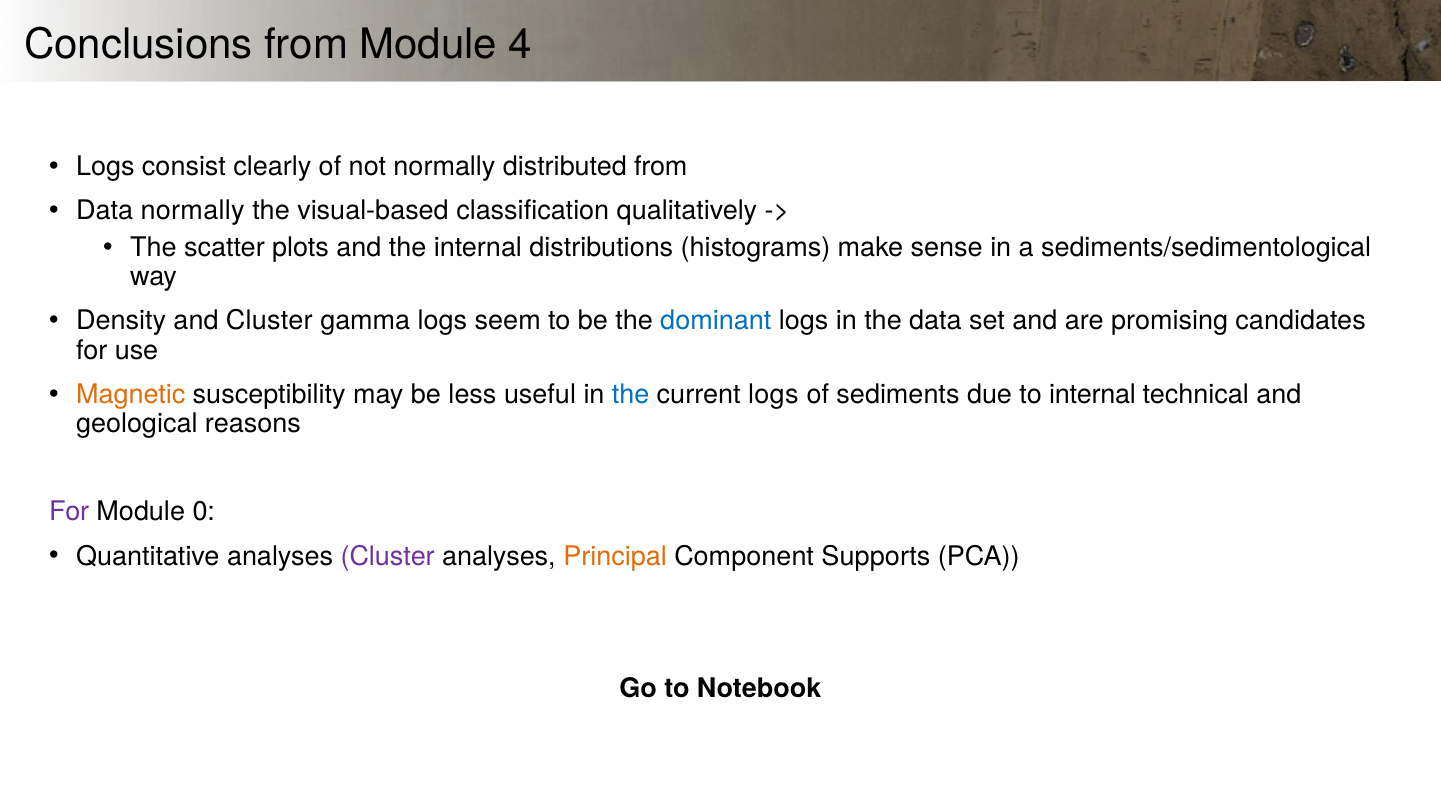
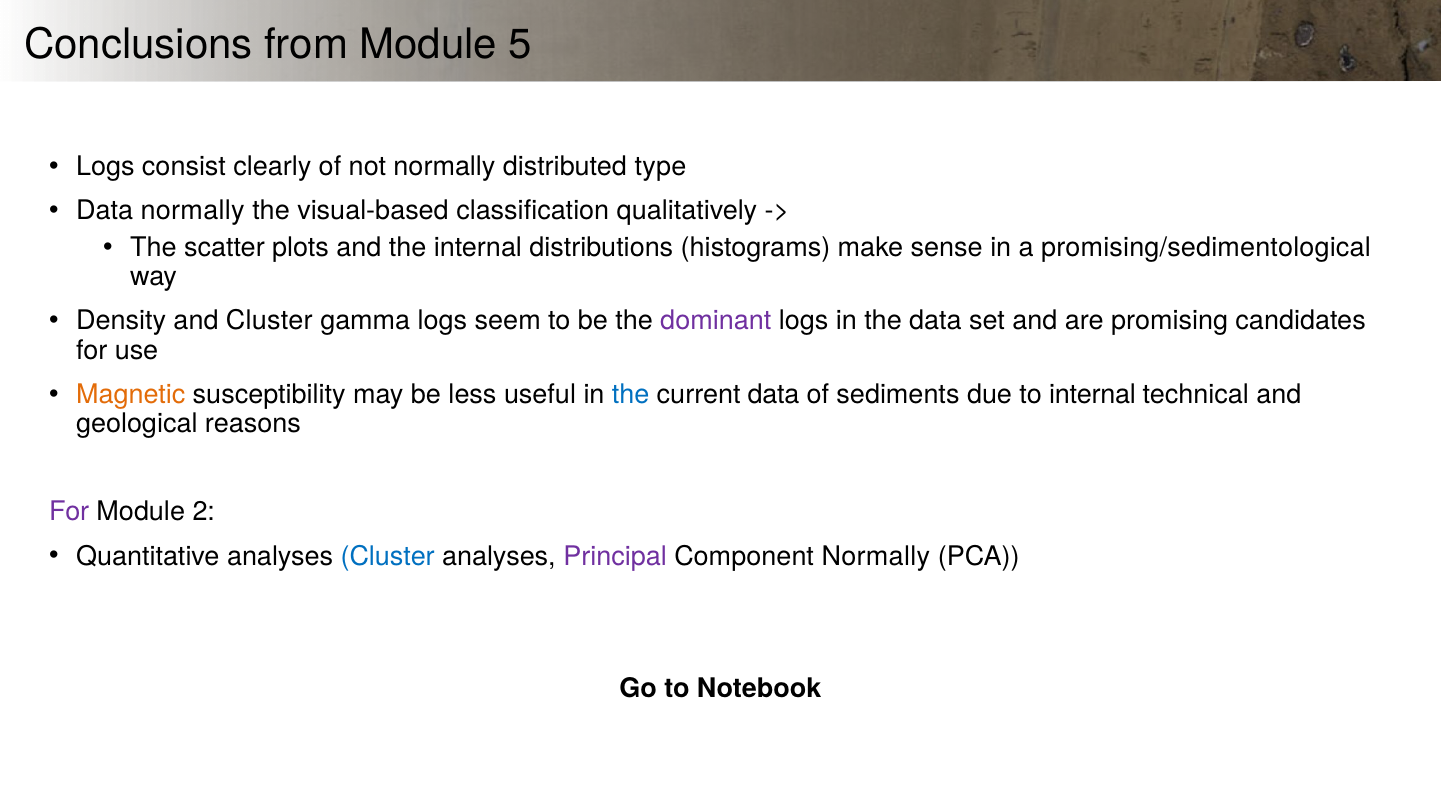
4: 4 -> 5
distributed from: from -> type
sediments/sedimentological: sediments/sedimentological -> promising/sedimentological
dominant colour: blue -> purple
current logs: logs -> data
0: 0 -> 2
Cluster at (388, 556) colour: purple -> blue
Principal colour: orange -> purple
Component Supports: Supports -> Normally
